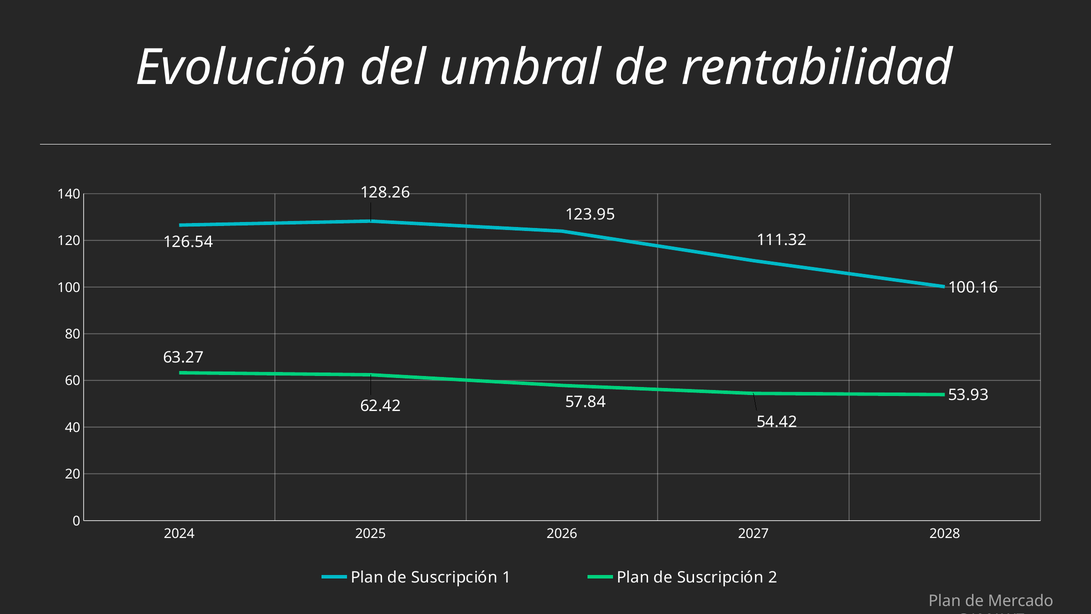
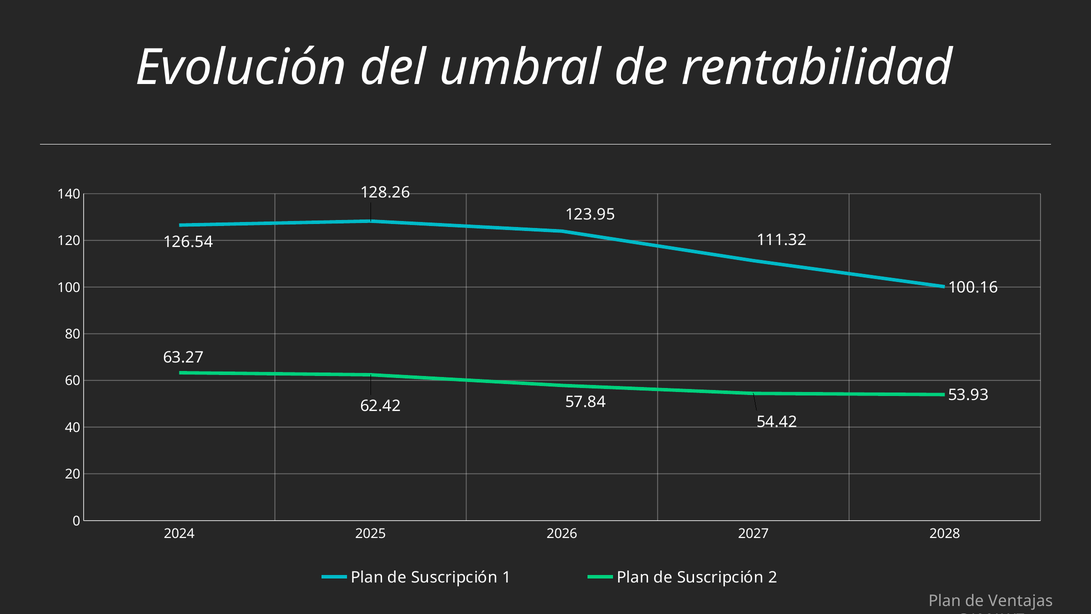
Mercado: Mercado -> Ventajas
